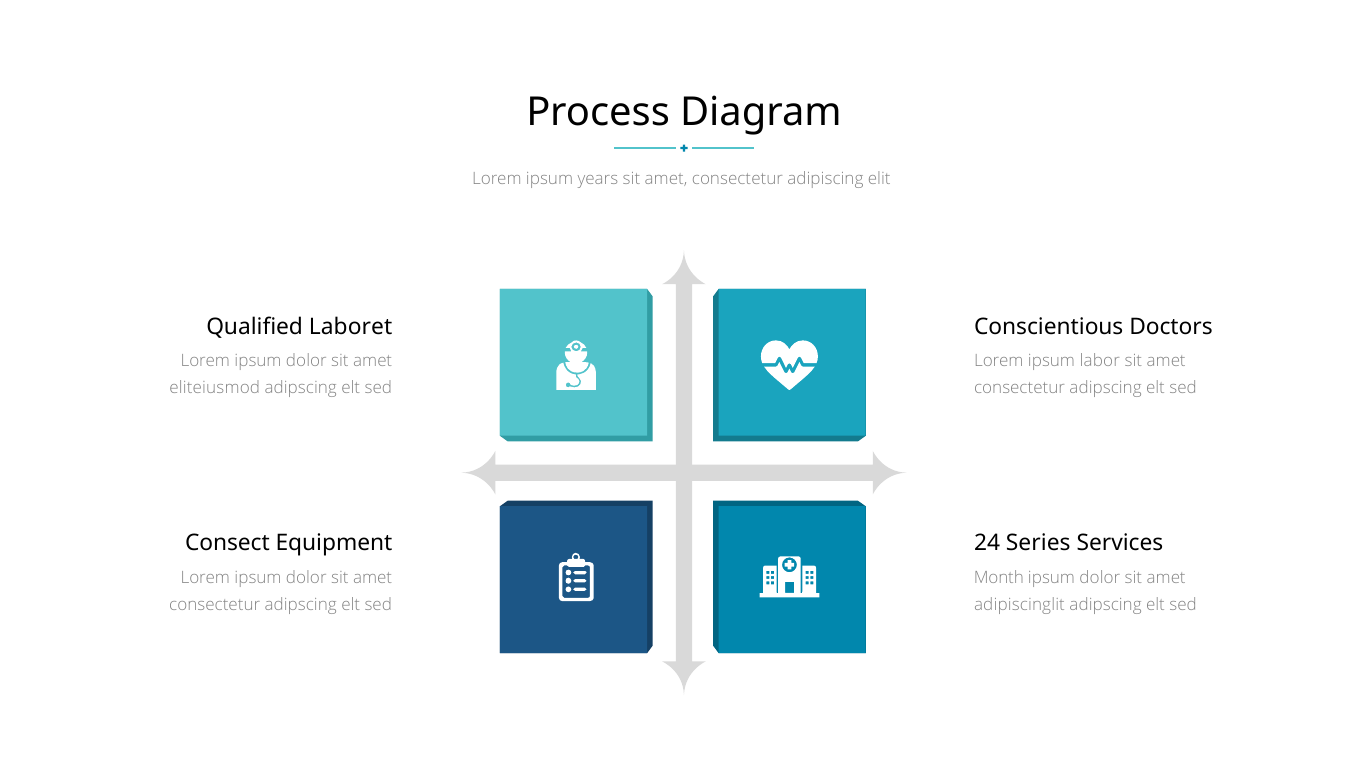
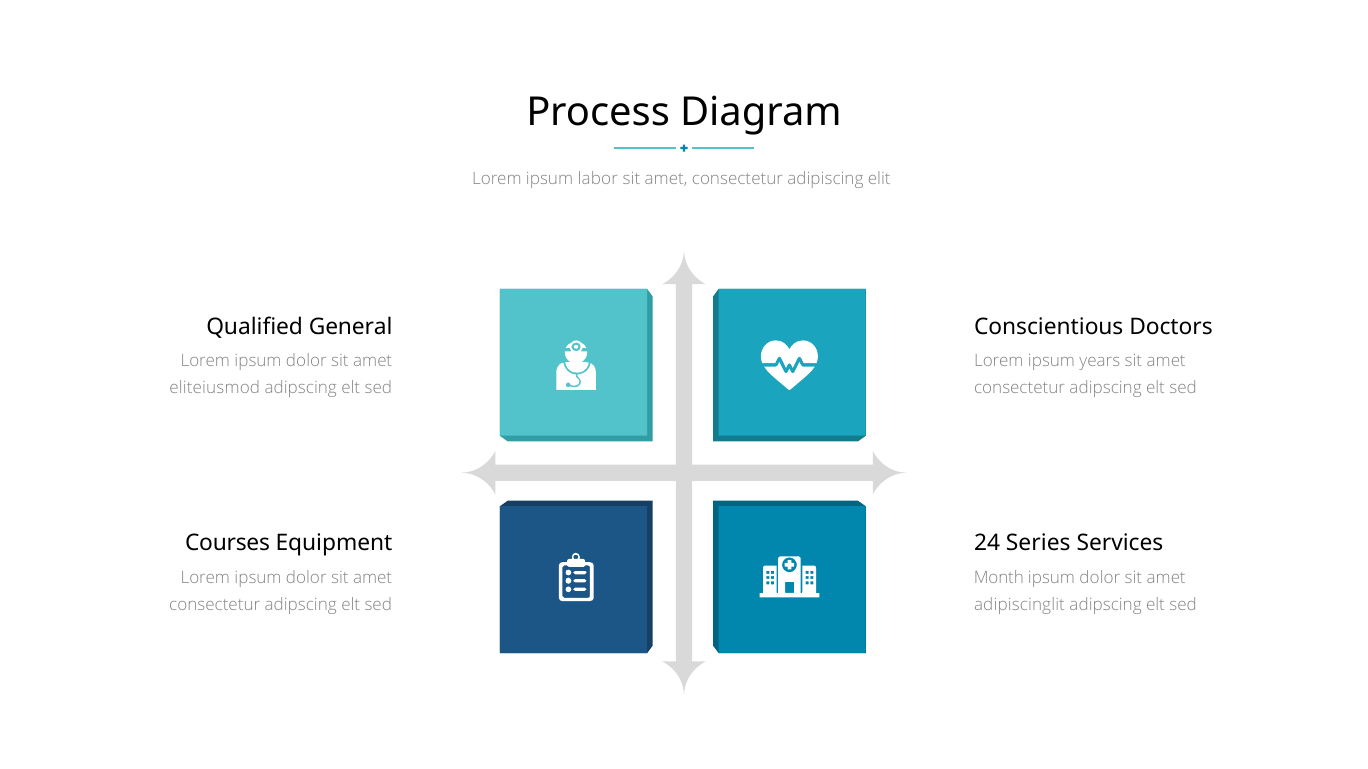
years: years -> labor
Laboret: Laboret -> General
labor: labor -> years
Consect: Consect -> Courses
